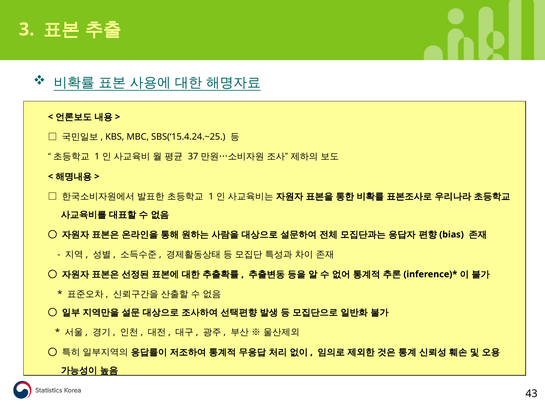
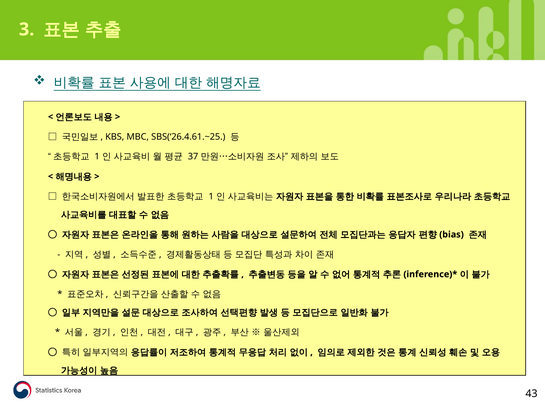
SBS(‘15.4.24.~25: SBS(‘15.4.24.~25 -> SBS(‘26.4.61.~25
